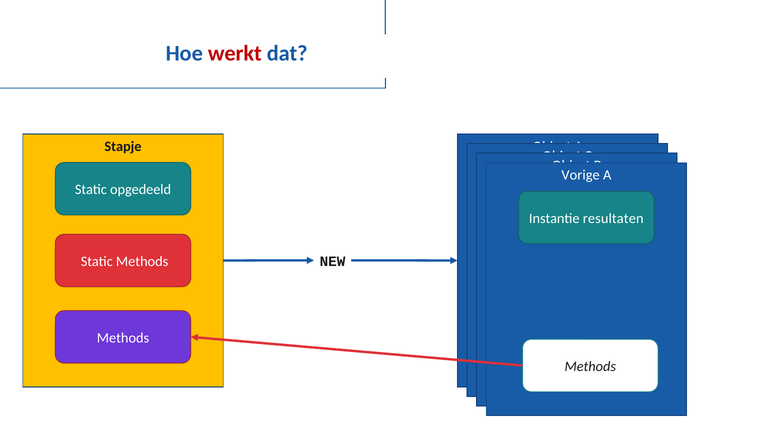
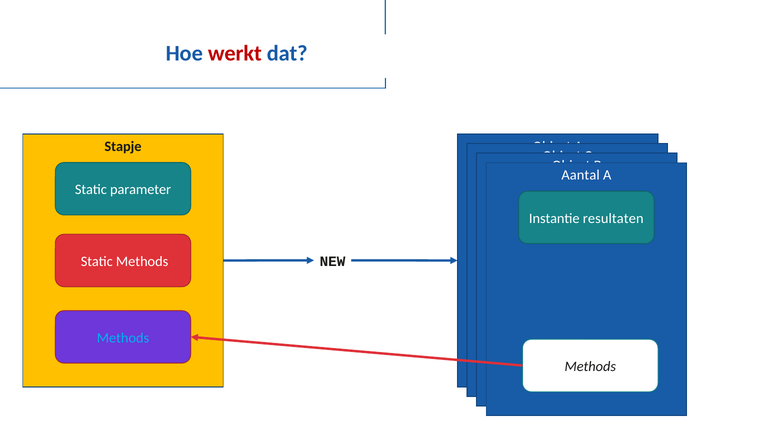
Vorige: Vorige -> Aantal
opgedeeld: opgedeeld -> parameter
Methods at (123, 338) colour: white -> light blue
